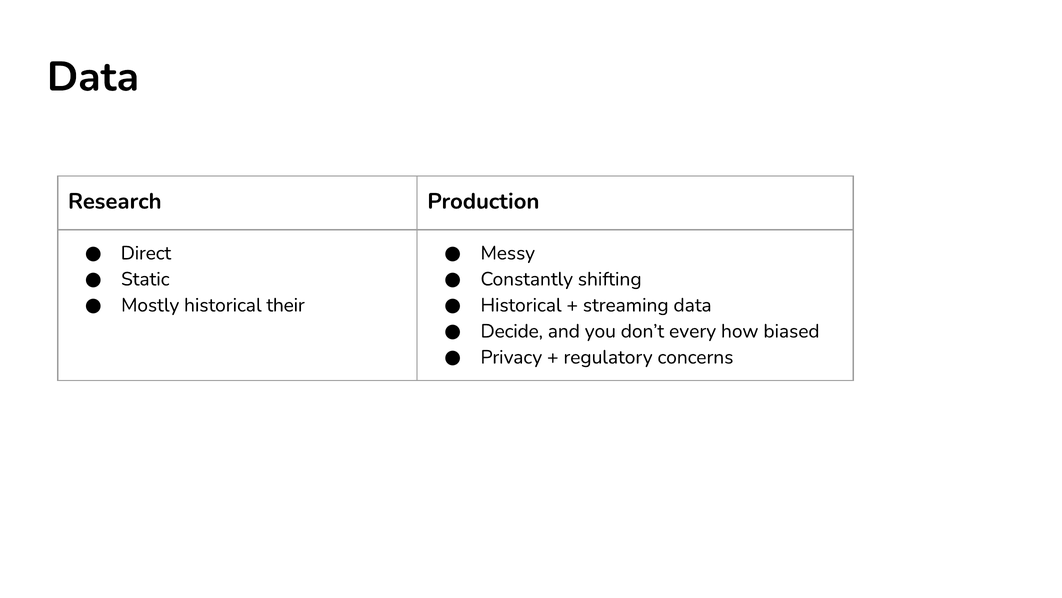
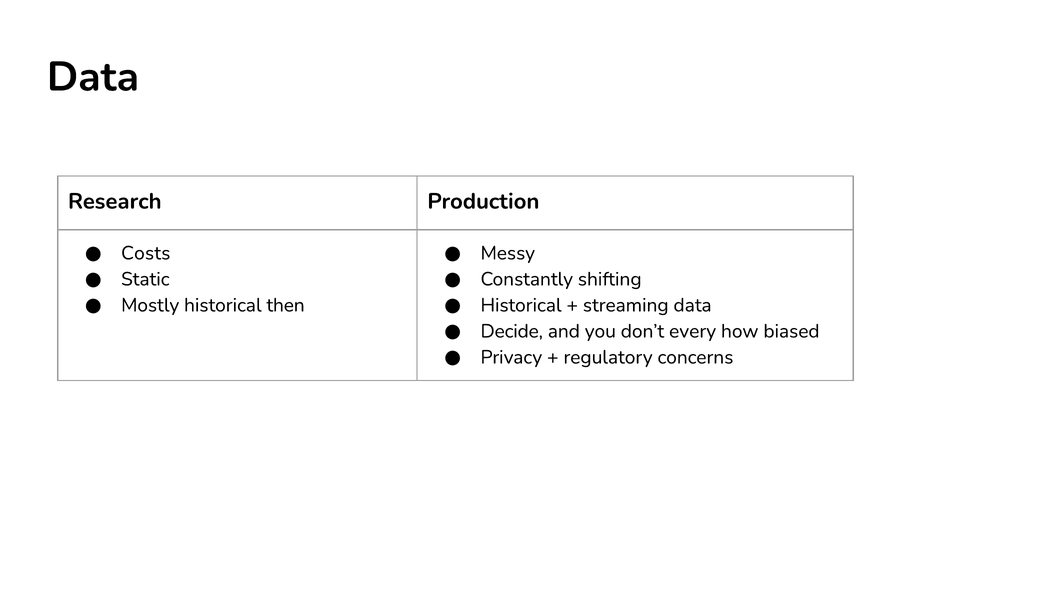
Direct: Direct -> Costs
their: their -> then
